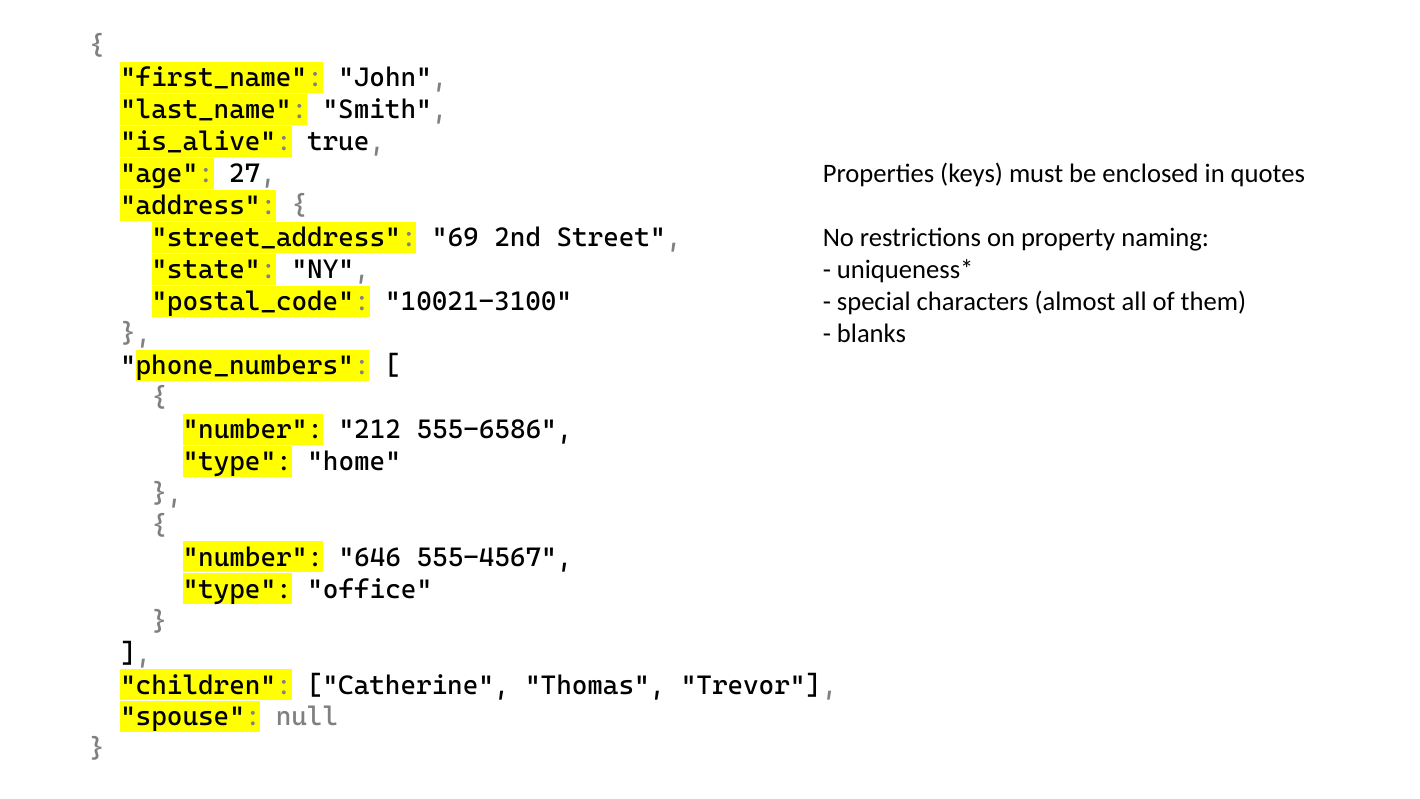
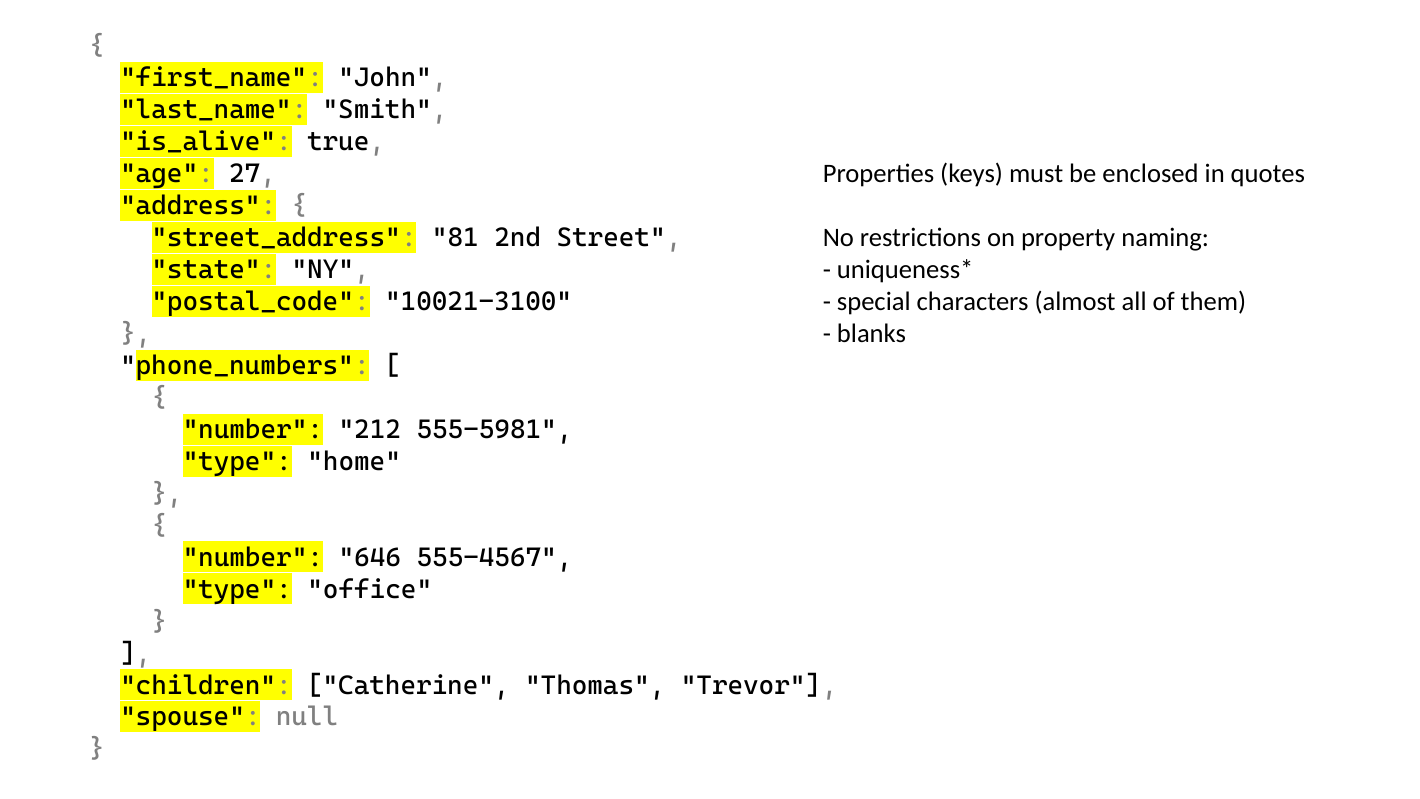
69: 69 -> 81
555-6586: 555-6586 -> 555-5981
